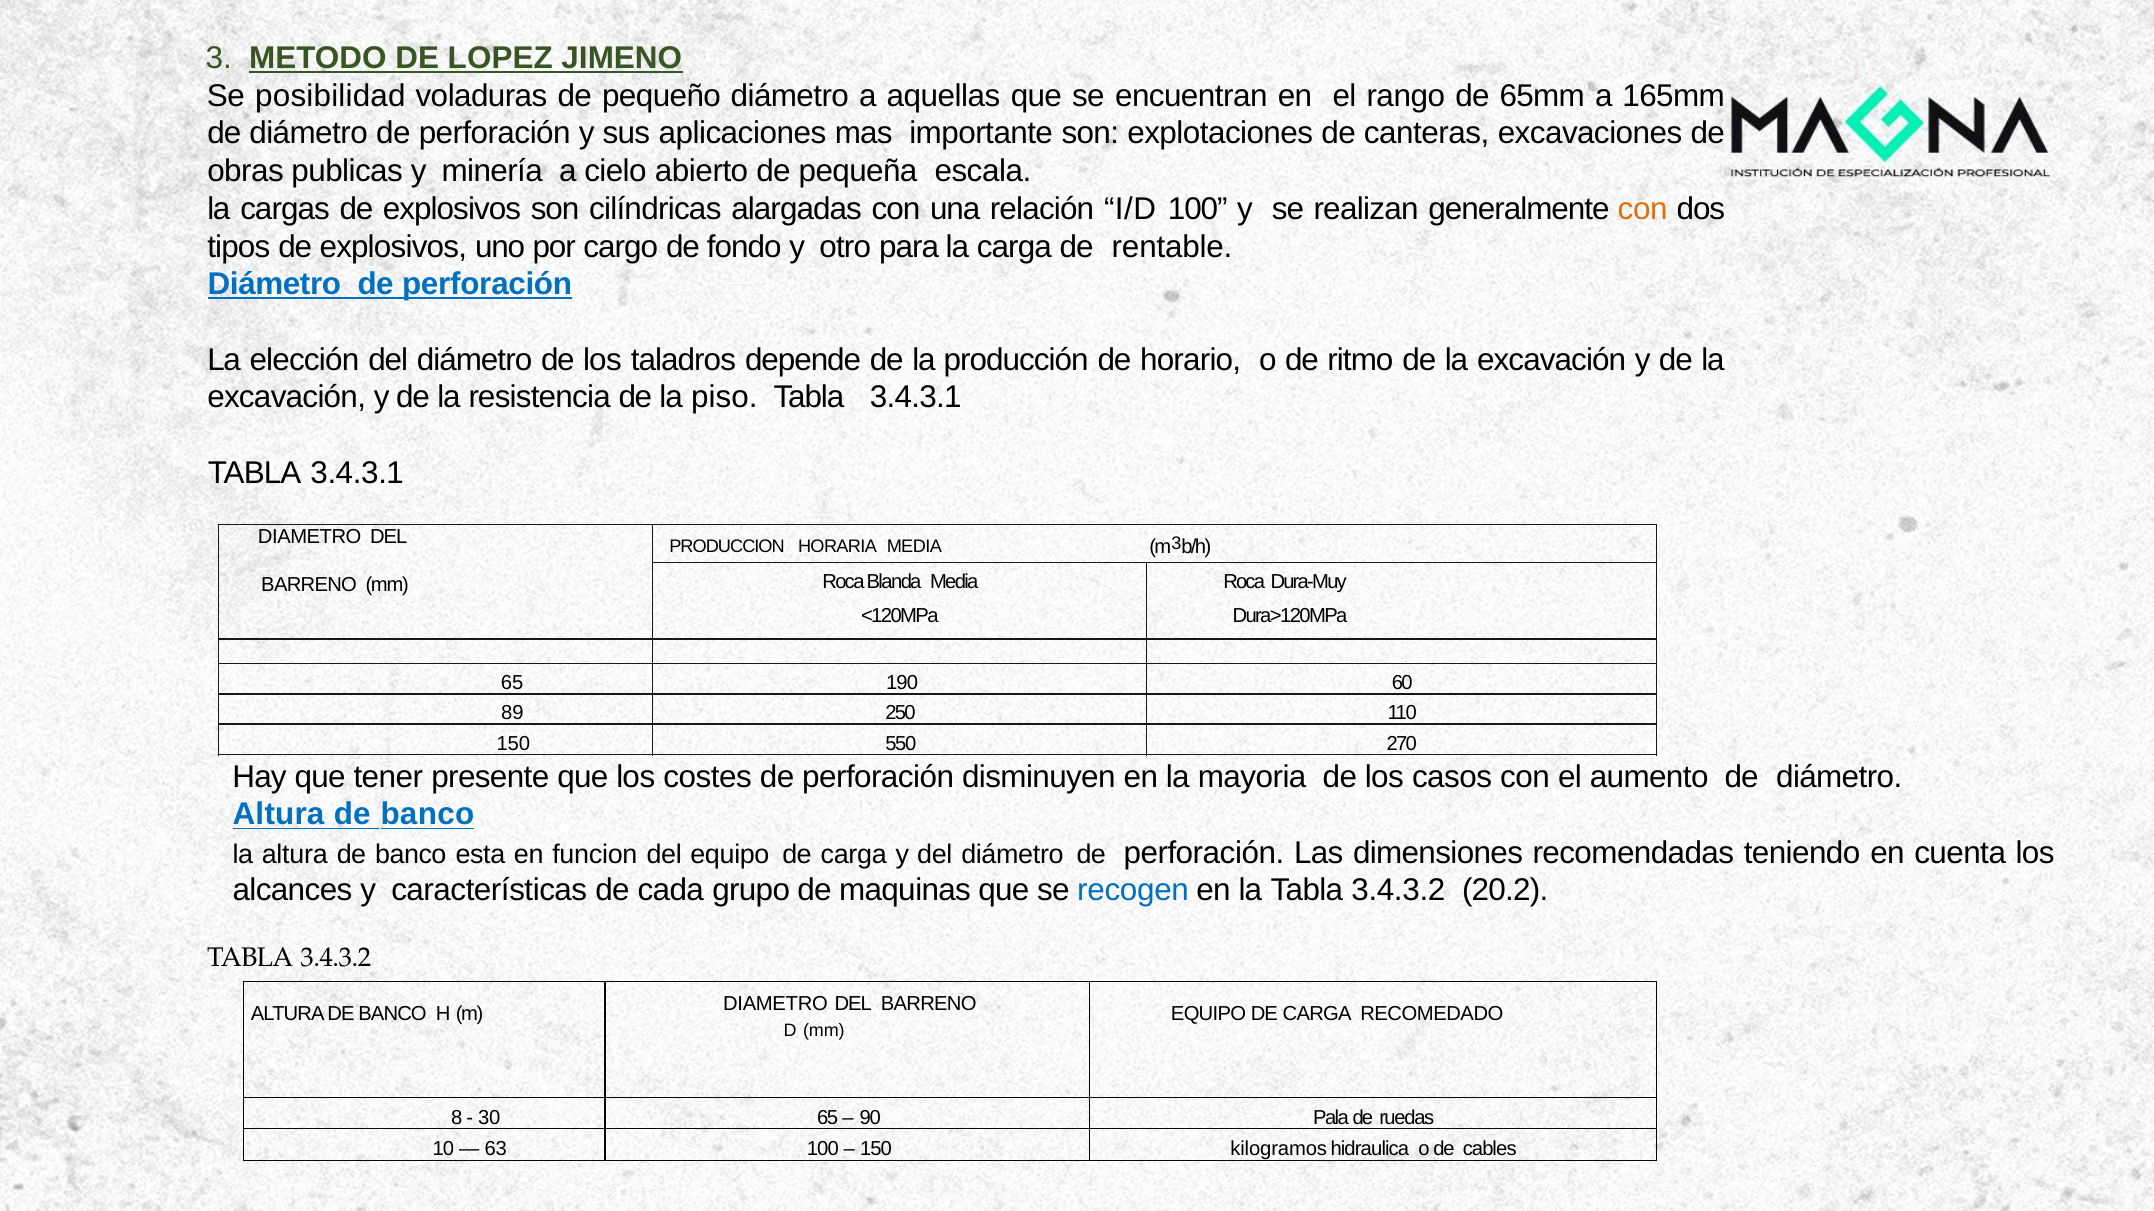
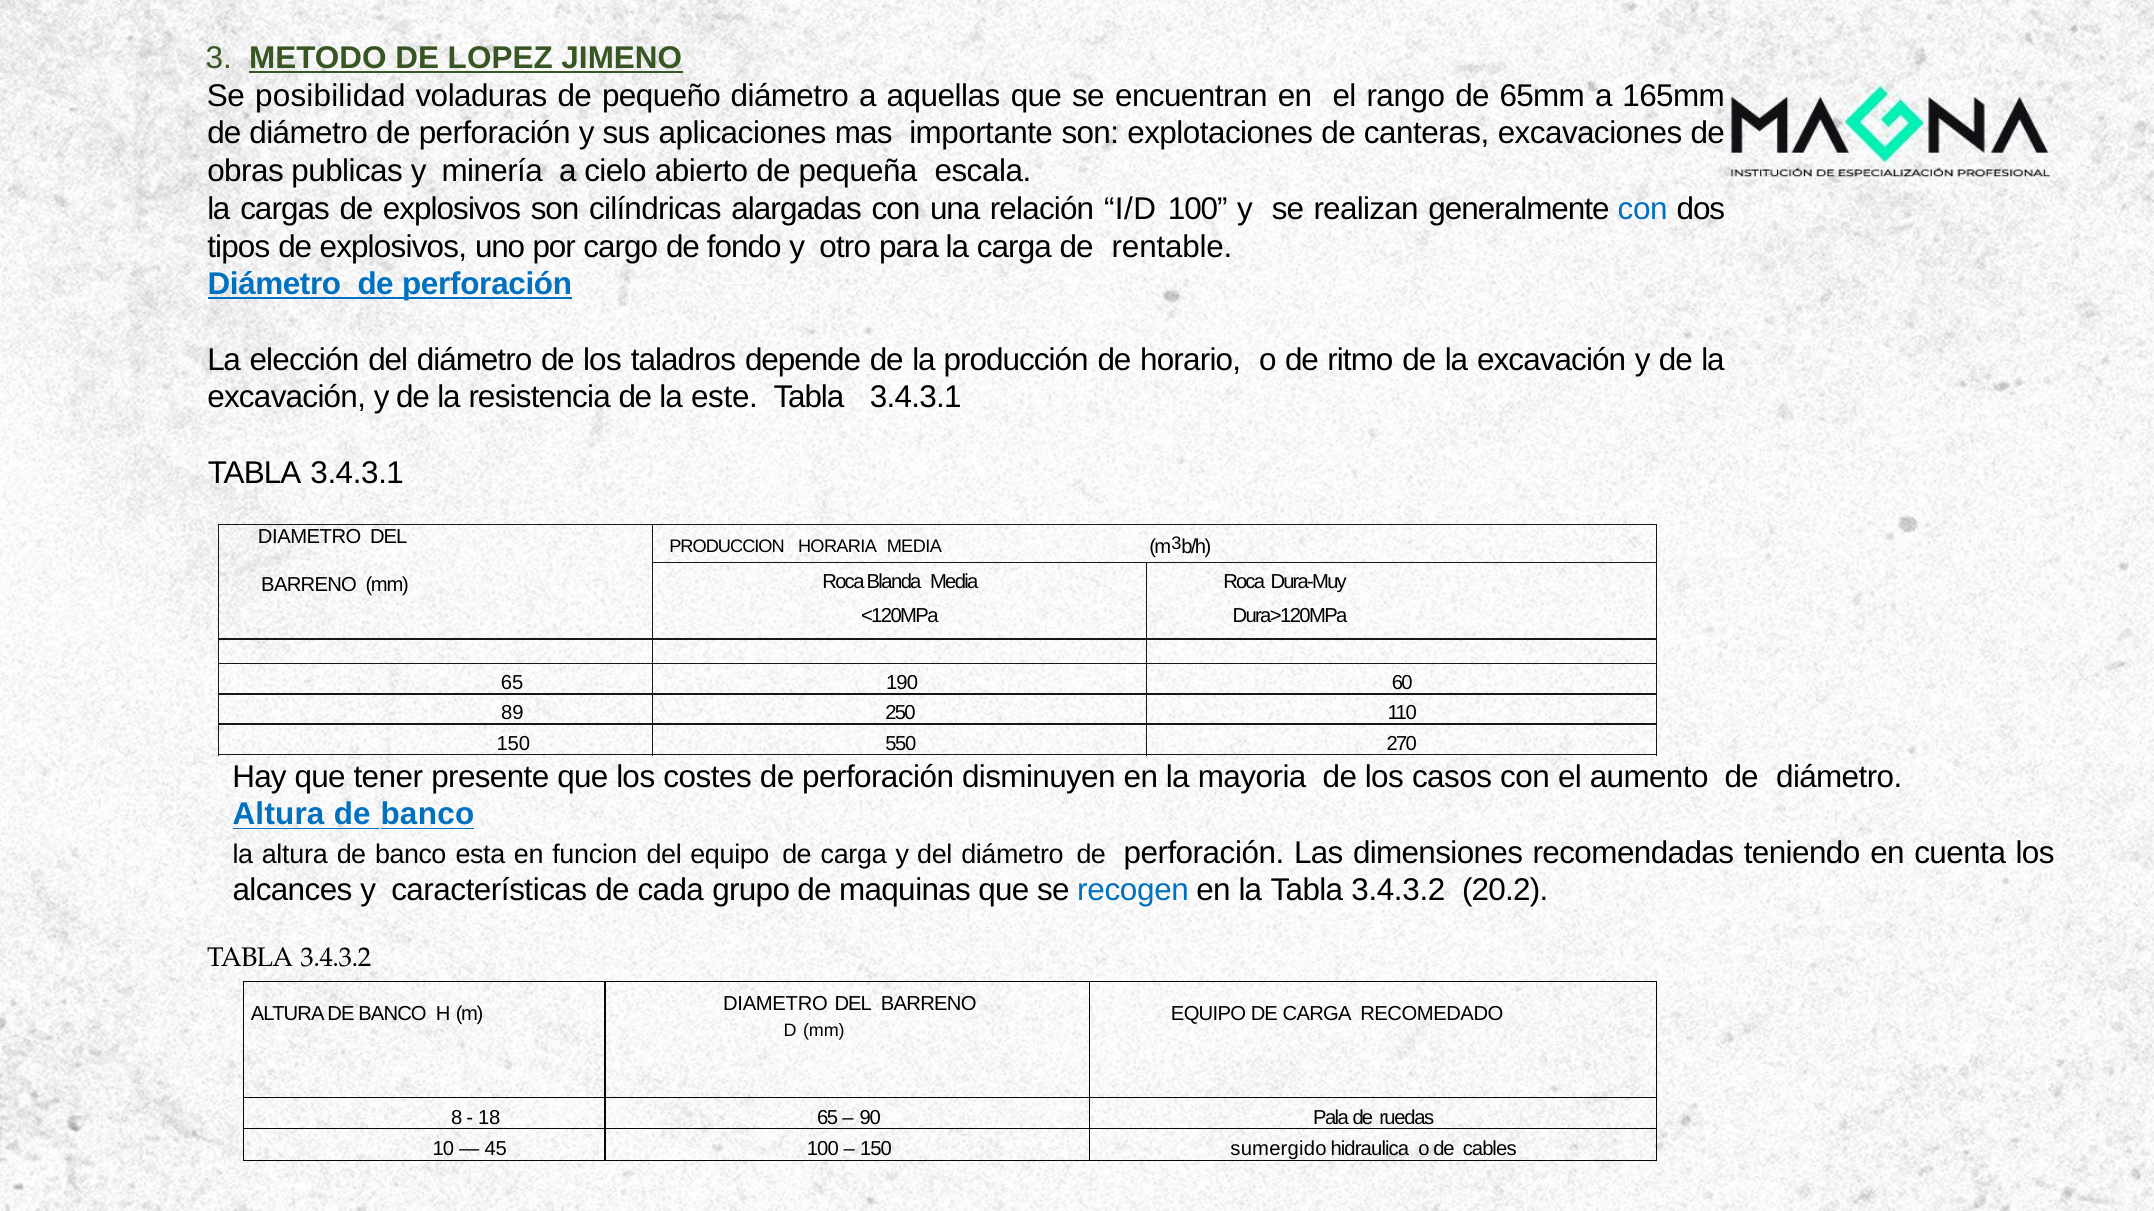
con at (1643, 209) colour: orange -> blue
piso: piso -> este
30: 30 -> 18
63: 63 -> 45
kilogramos: kilogramos -> sumergido
